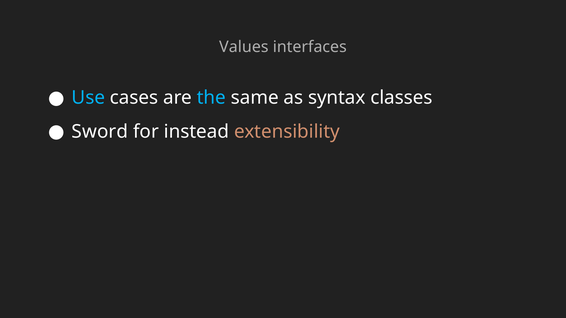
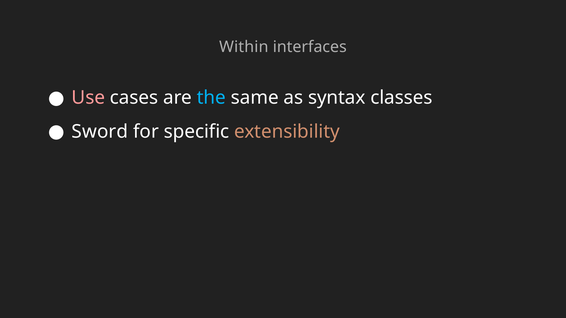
Values: Values -> Within
Use colour: light blue -> pink
instead: instead -> specific
